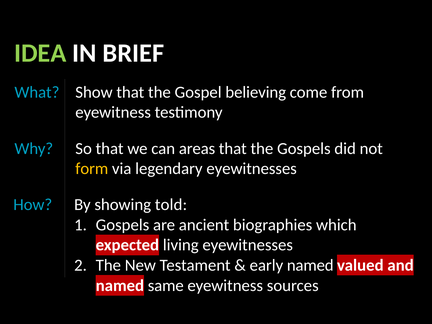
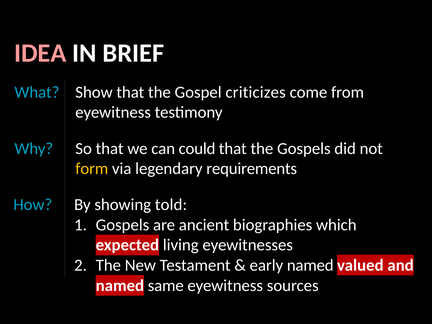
IDEA colour: light green -> pink
believing: believing -> criticizes
areas: areas -> could
legendary eyewitnesses: eyewitnesses -> requirements
